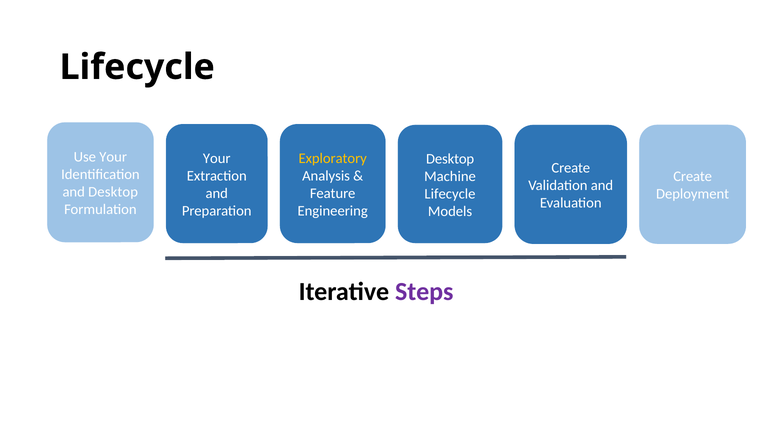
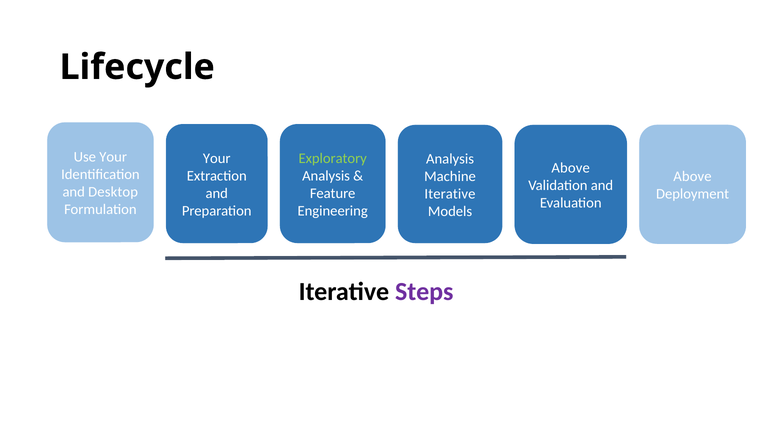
Exploratory colour: yellow -> light green
Desktop at (450, 159): Desktop -> Analysis
Create at (571, 168): Create -> Above
Create at (693, 177): Create -> Above
Lifecycle at (450, 194): Lifecycle -> Iterative
